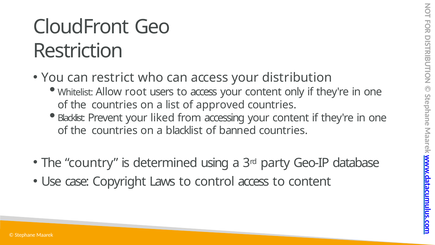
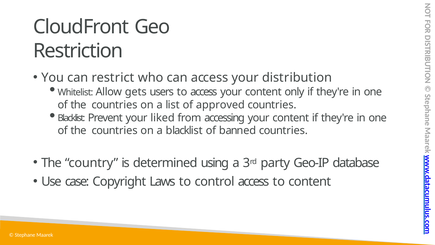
root: root -> gets
